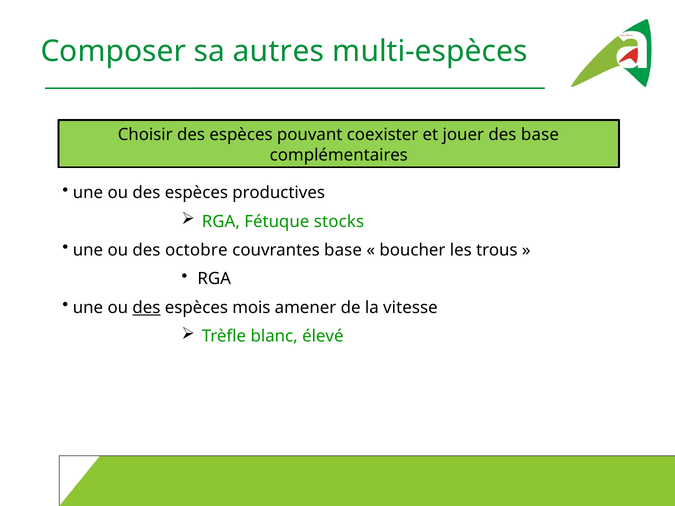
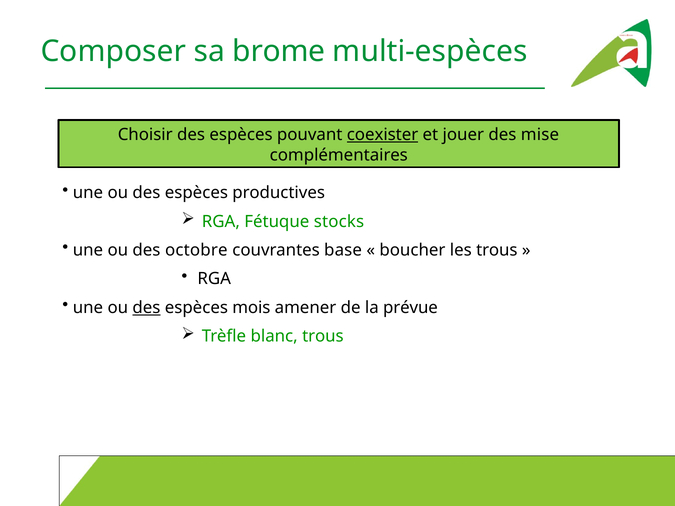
autres: autres -> brome
coexister underline: none -> present
des base: base -> mise
vitesse: vitesse -> prévue
blanc élevé: élevé -> trous
